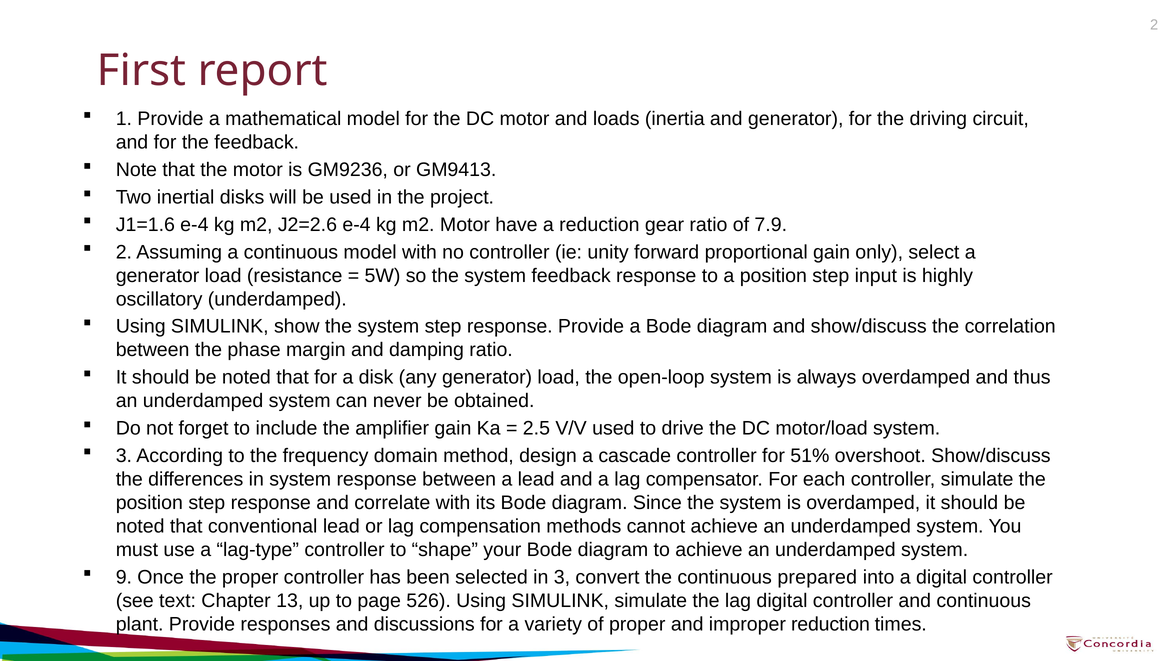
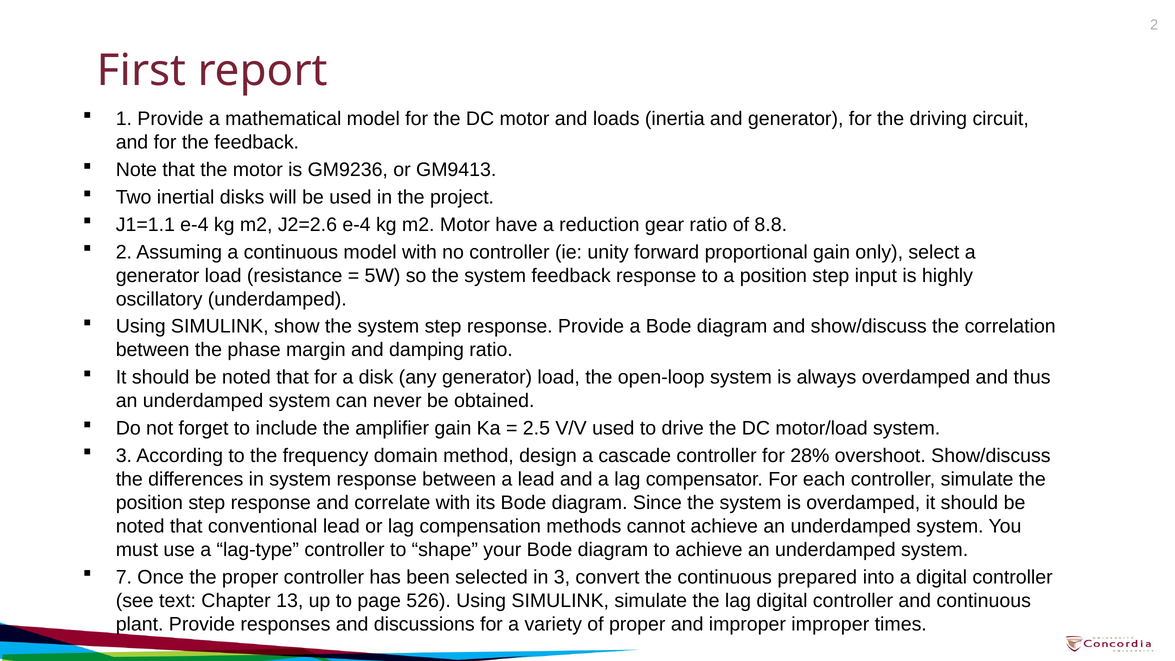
J1=1.6: J1=1.6 -> J1=1.1
7.9: 7.9 -> 8.8
51%: 51% -> 28%
9: 9 -> 7
improper reduction: reduction -> improper
